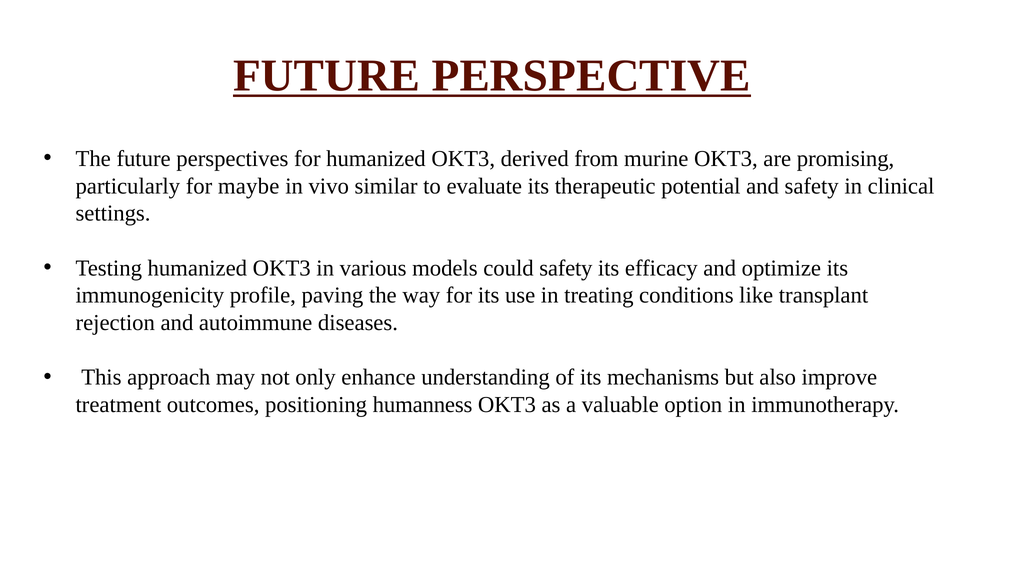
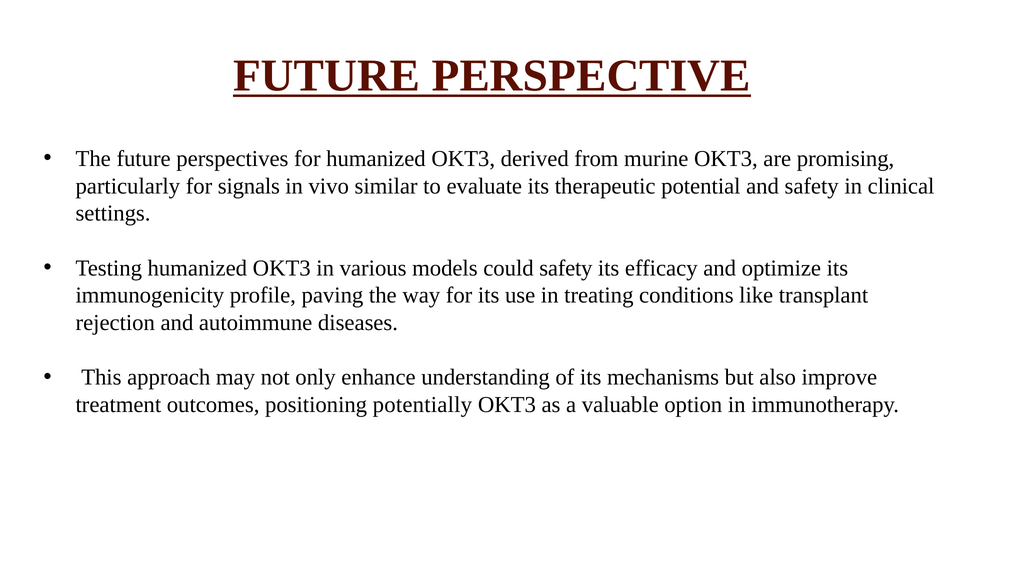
maybe: maybe -> signals
humanness: humanness -> potentially
